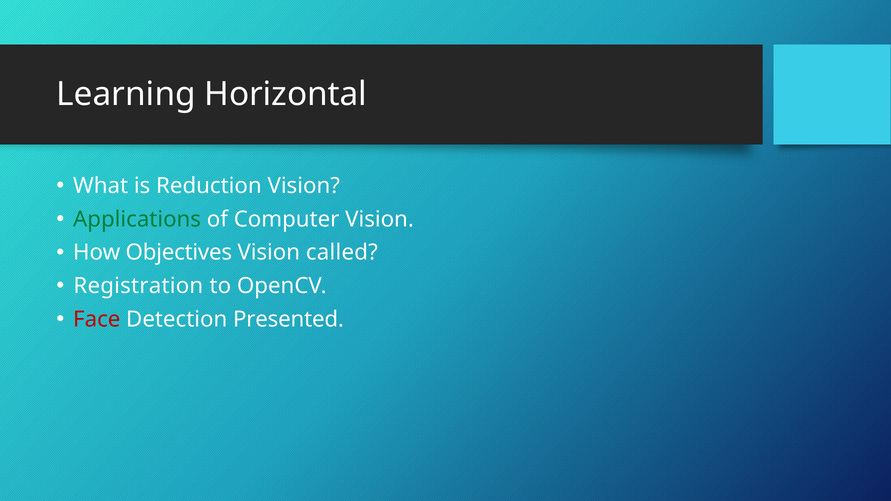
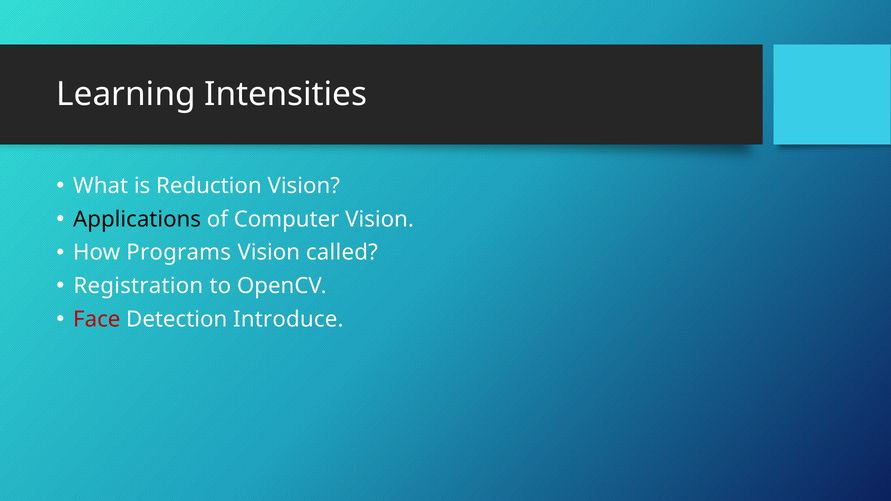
Horizontal: Horizontal -> Intensities
Applications colour: green -> black
Objectives: Objectives -> Programs
Presented: Presented -> Introduce
